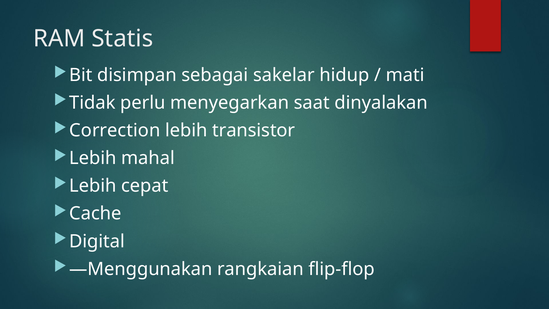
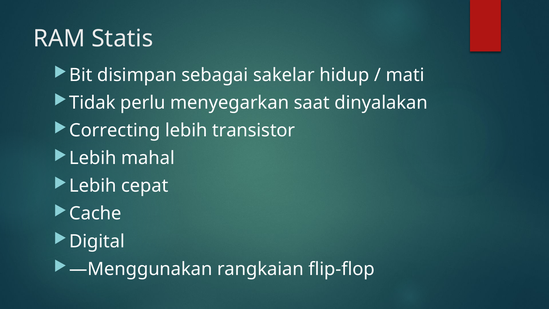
Correction: Correction -> Correcting
